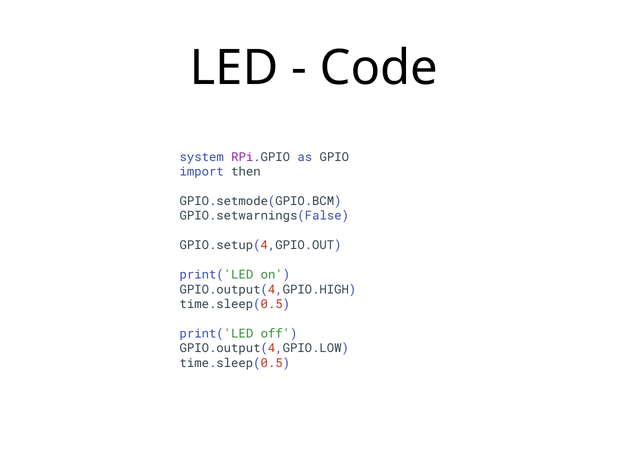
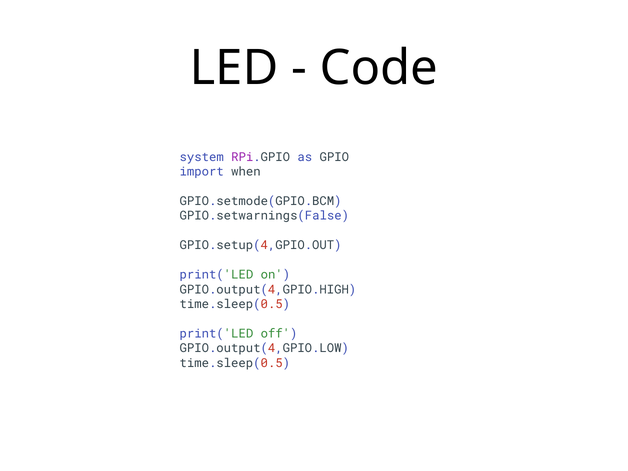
then: then -> when
